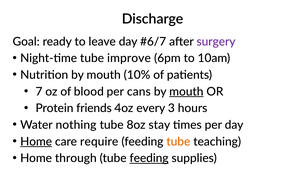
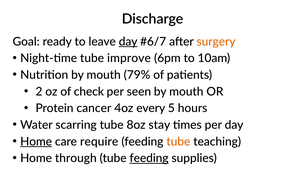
day at (128, 42) underline: none -> present
surgery colour: purple -> orange
10%: 10% -> 79%
7: 7 -> 2
blood: blood -> check
cans: cans -> seen
mouth at (186, 92) underline: present -> none
friends: friends -> cancer
3: 3 -> 5
nothing: nothing -> scarring
